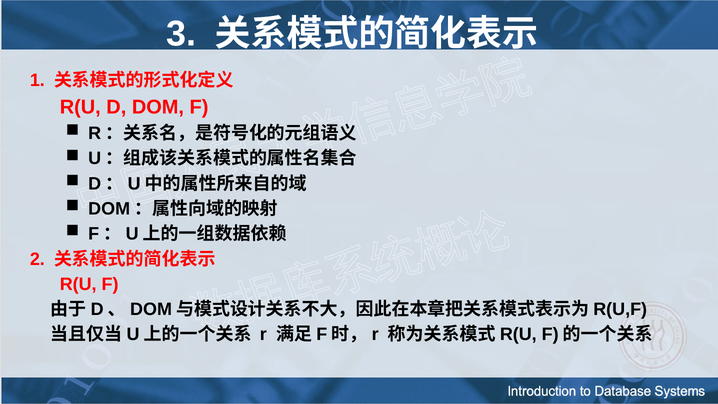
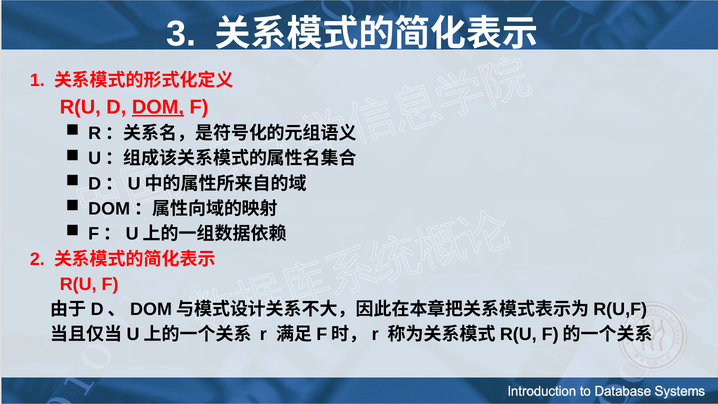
DOM underline: none -> present
